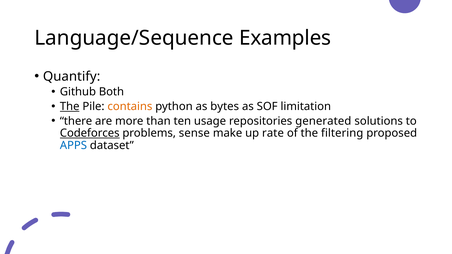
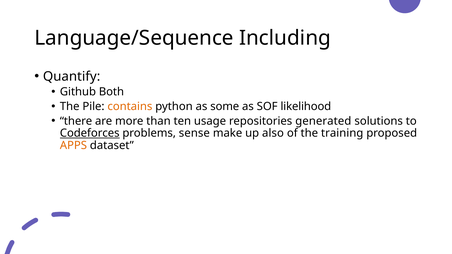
Examples: Examples -> Including
The at (70, 107) underline: present -> none
bytes: bytes -> some
limitation: limitation -> likelihood
rate: rate -> also
filtering: filtering -> training
APPS colour: blue -> orange
